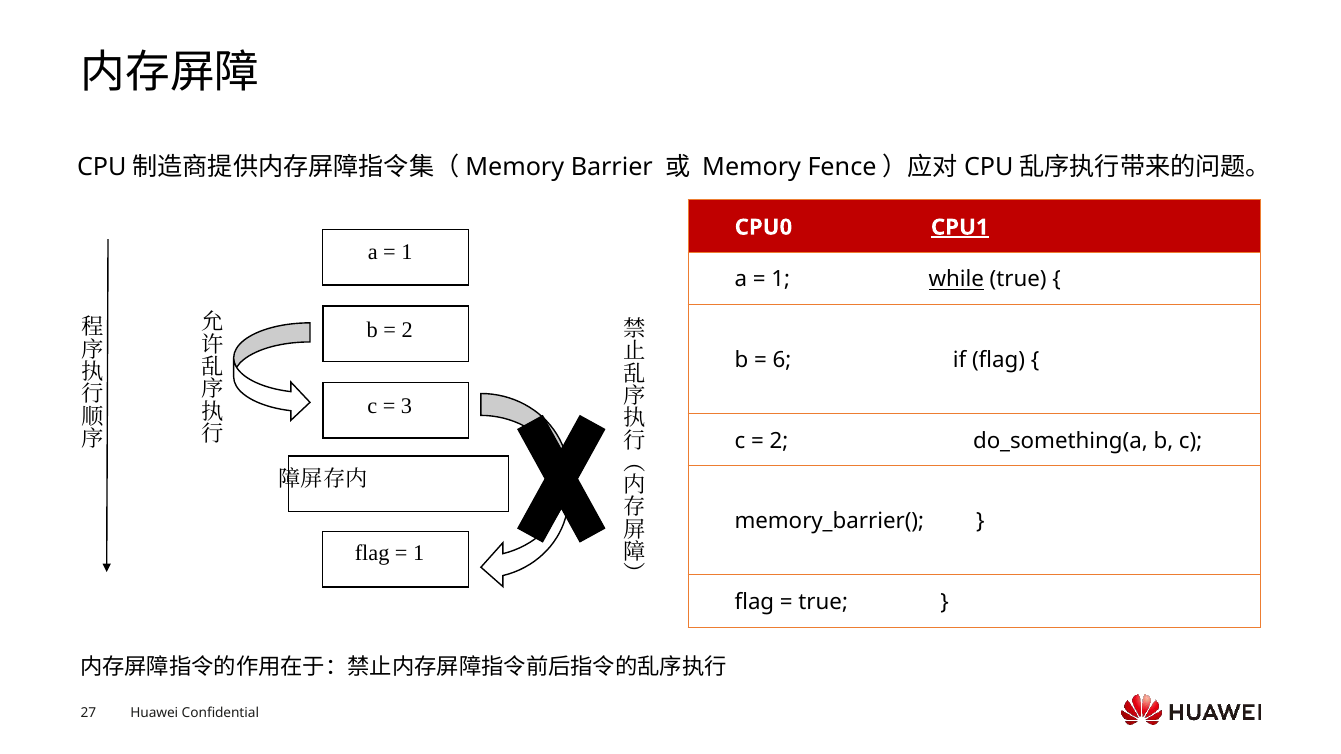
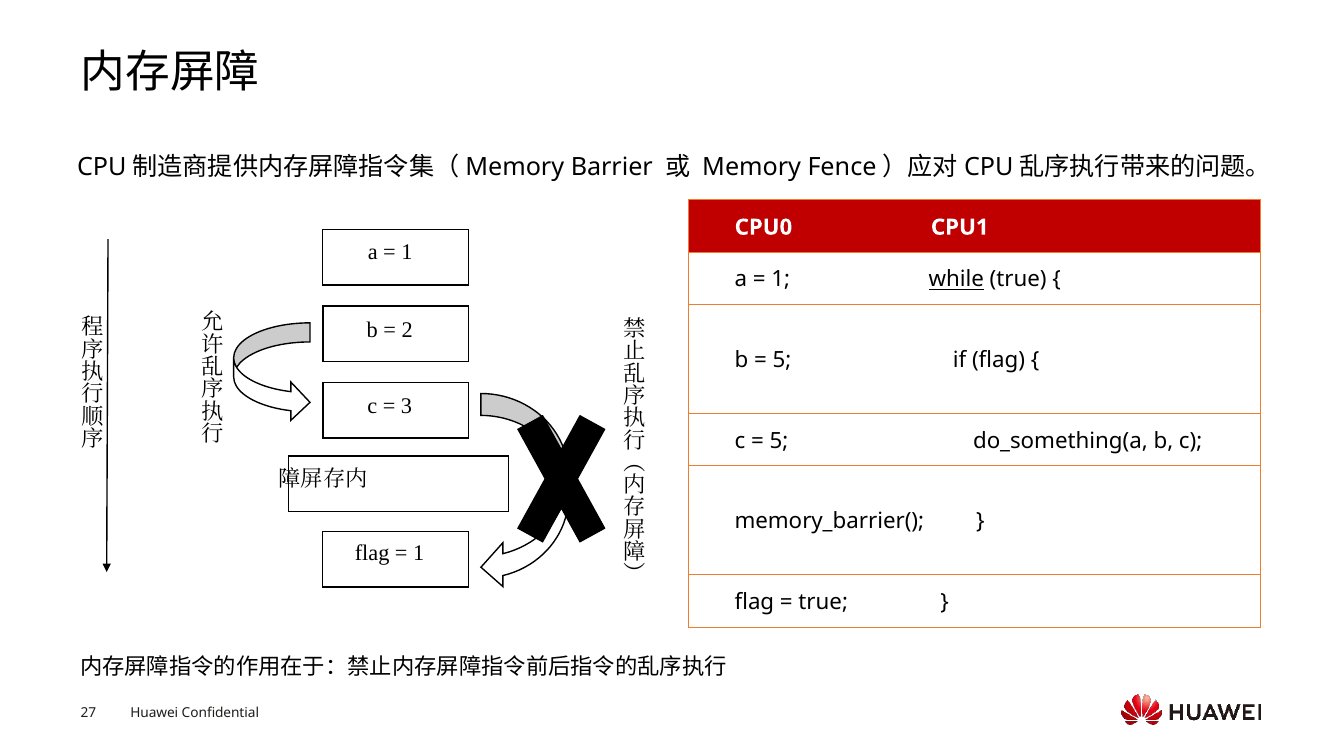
CPU1 underline: present -> none
6 at (782, 360): 6 -> 5
2 at (779, 441): 2 -> 5
